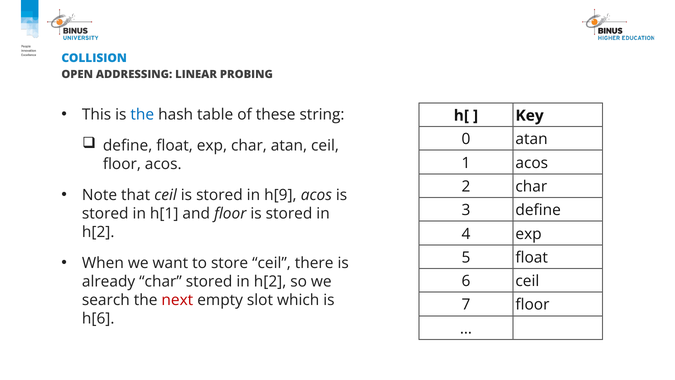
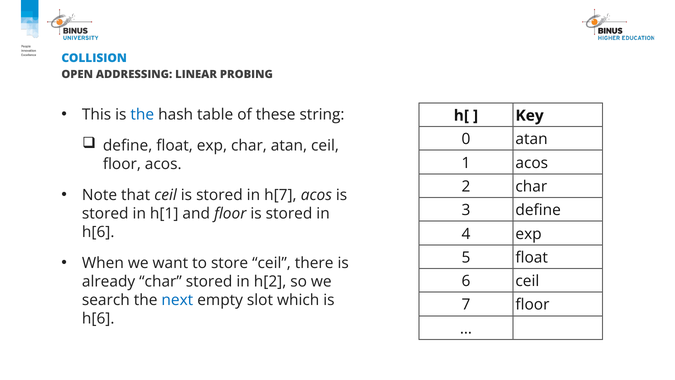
h[9: h[9 -> h[7
h[2 at (98, 232): h[2 -> h[6
next colour: red -> blue
